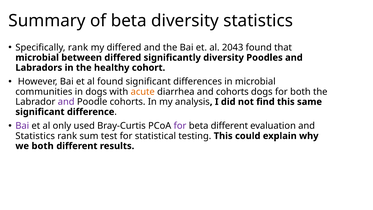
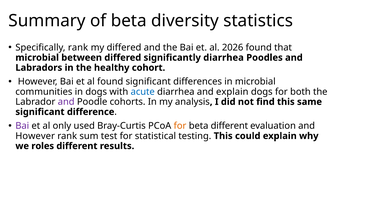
2043: 2043 -> 2026
significantly diversity: diversity -> diarrhea
acute colour: orange -> blue
and cohorts: cohorts -> explain
for at (180, 126) colour: purple -> orange
Statistics at (35, 136): Statistics -> However
we both: both -> roles
